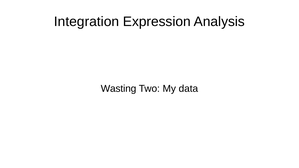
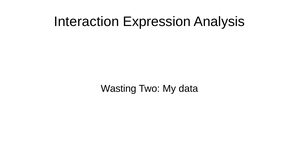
Integration: Integration -> Interaction
